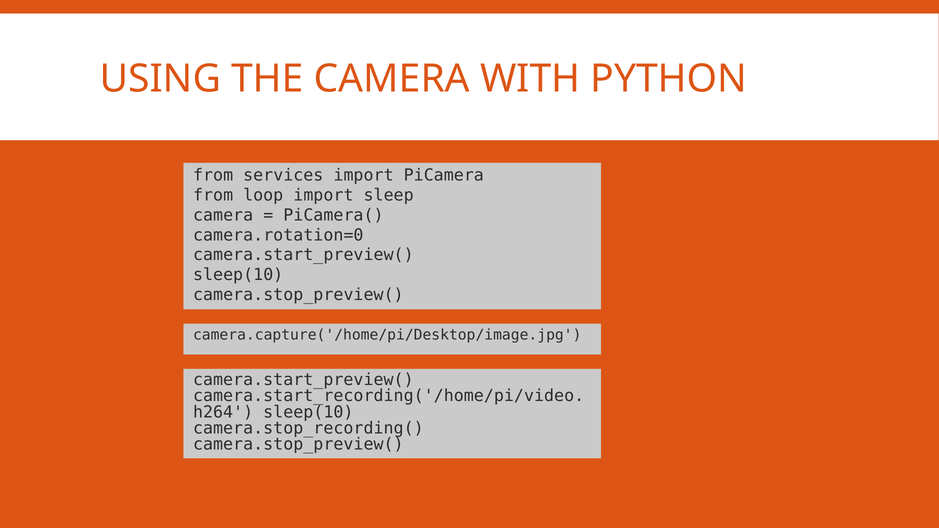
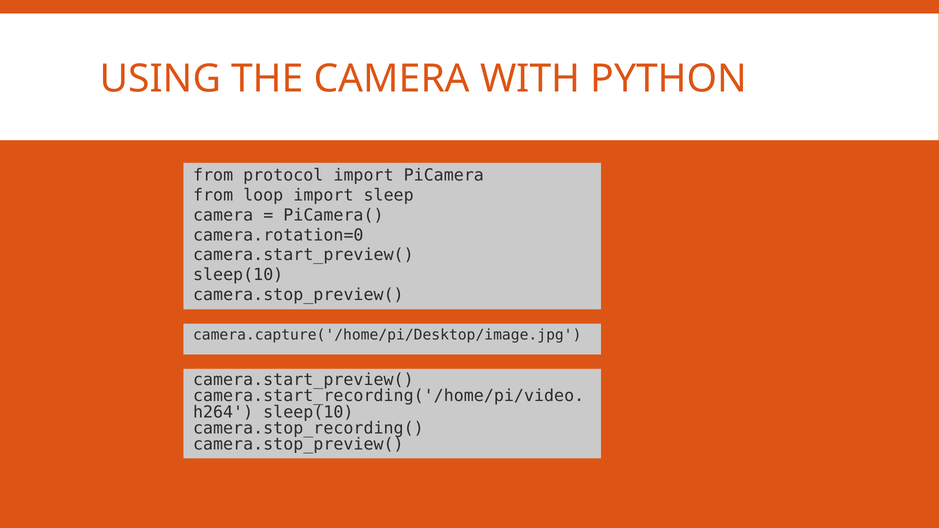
services: services -> protocol
